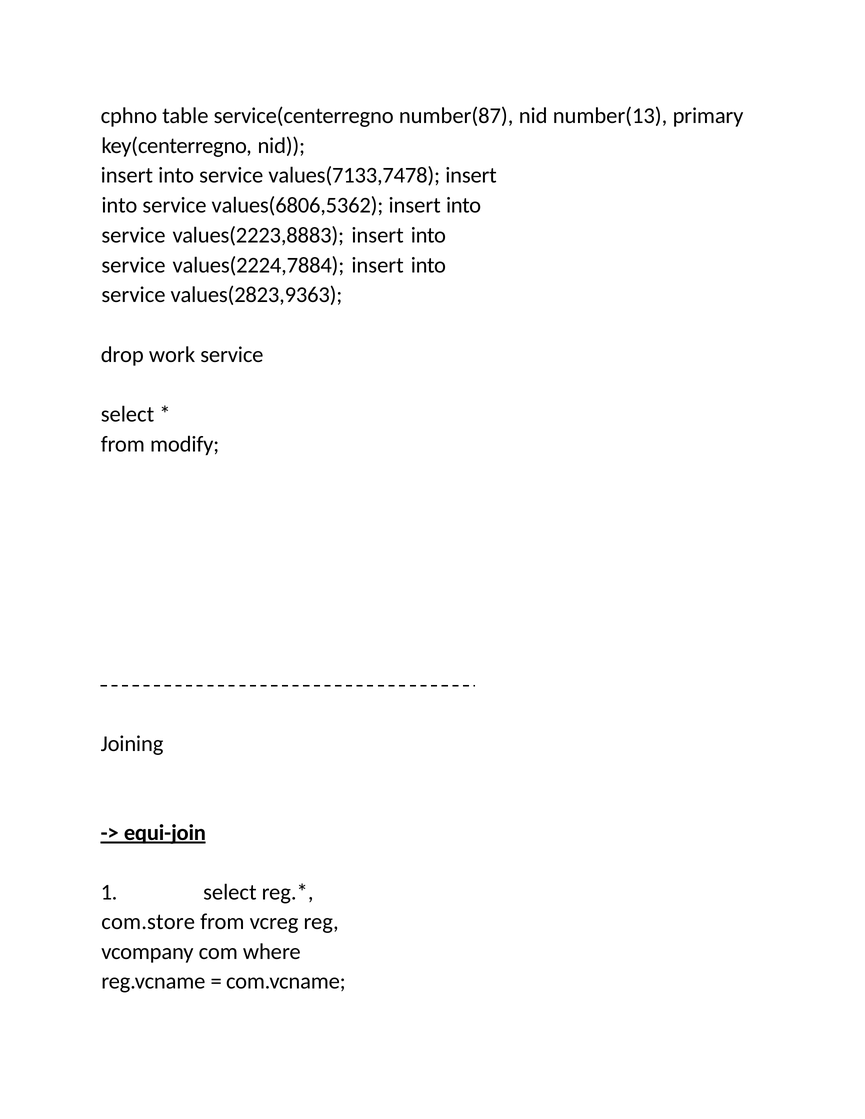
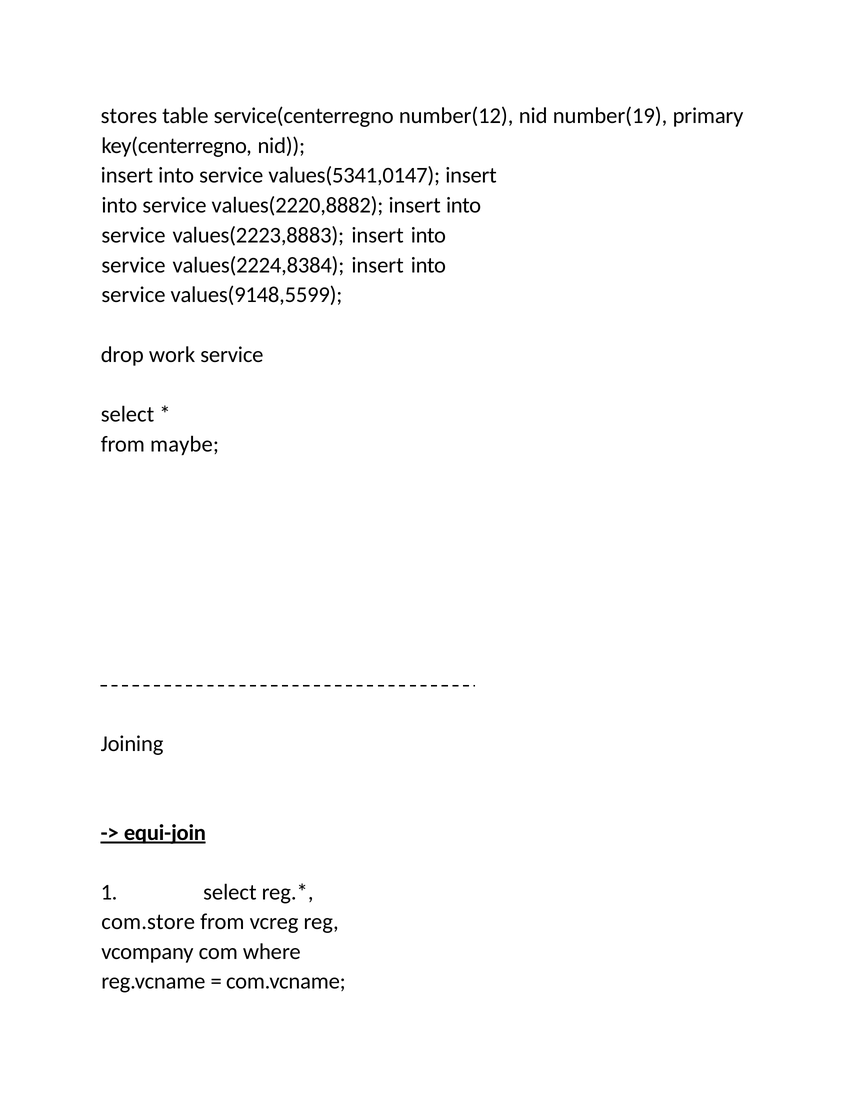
cphno: cphno -> stores
number(87: number(87 -> number(12
number(13: number(13 -> number(19
values(7133,7478: values(7133,7478 -> values(5341,0147
values(6806,5362: values(6806,5362 -> values(2220,8882
values(2224,7884: values(2224,7884 -> values(2224,8384
values(2823,9363: values(2823,9363 -> values(9148,5599
modify: modify -> maybe
